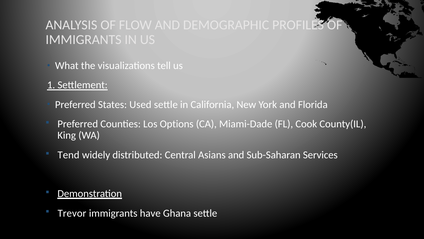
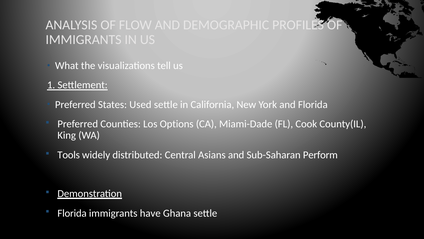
Tend: Tend -> Tools
Services: Services -> Perform
Trevor at (72, 213): Trevor -> Florida
